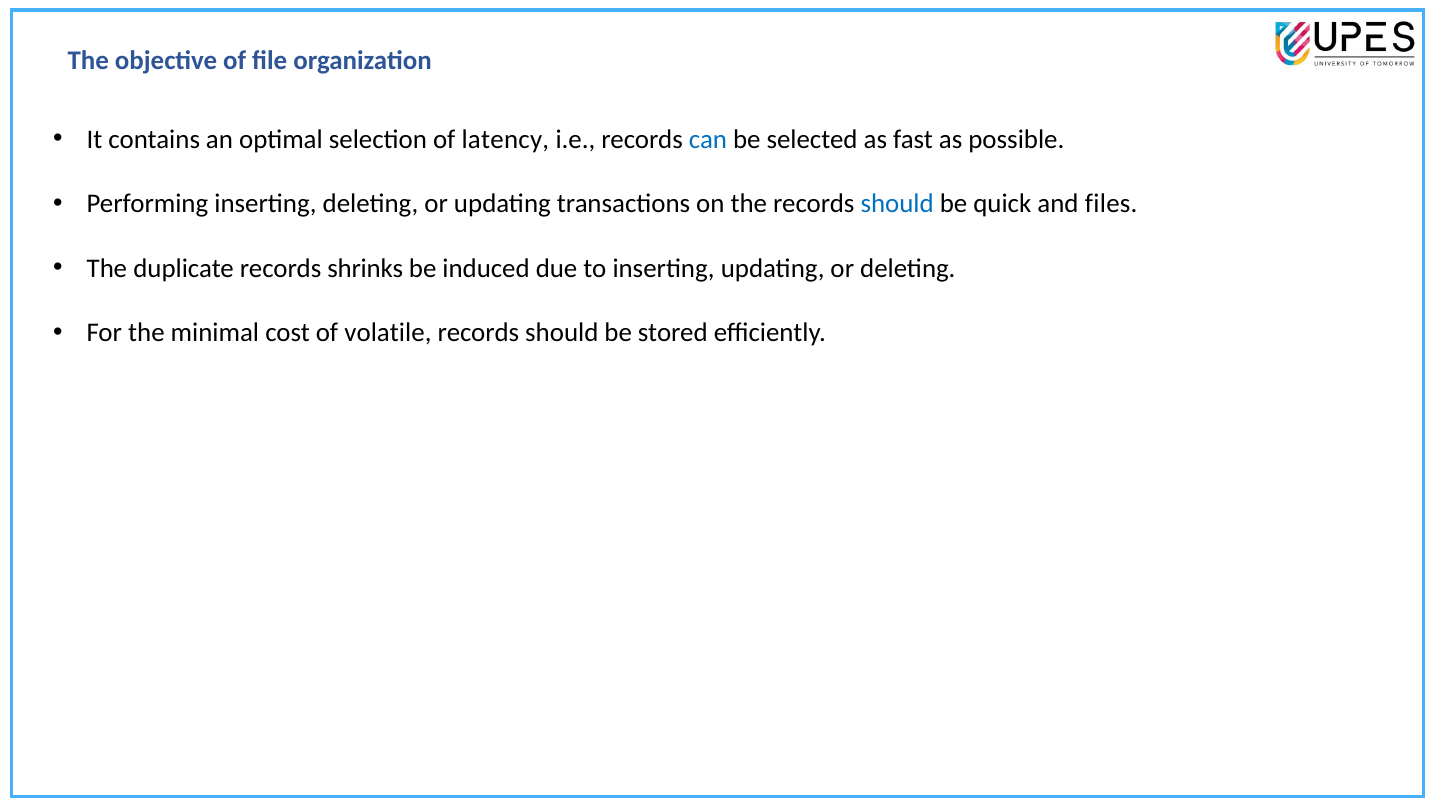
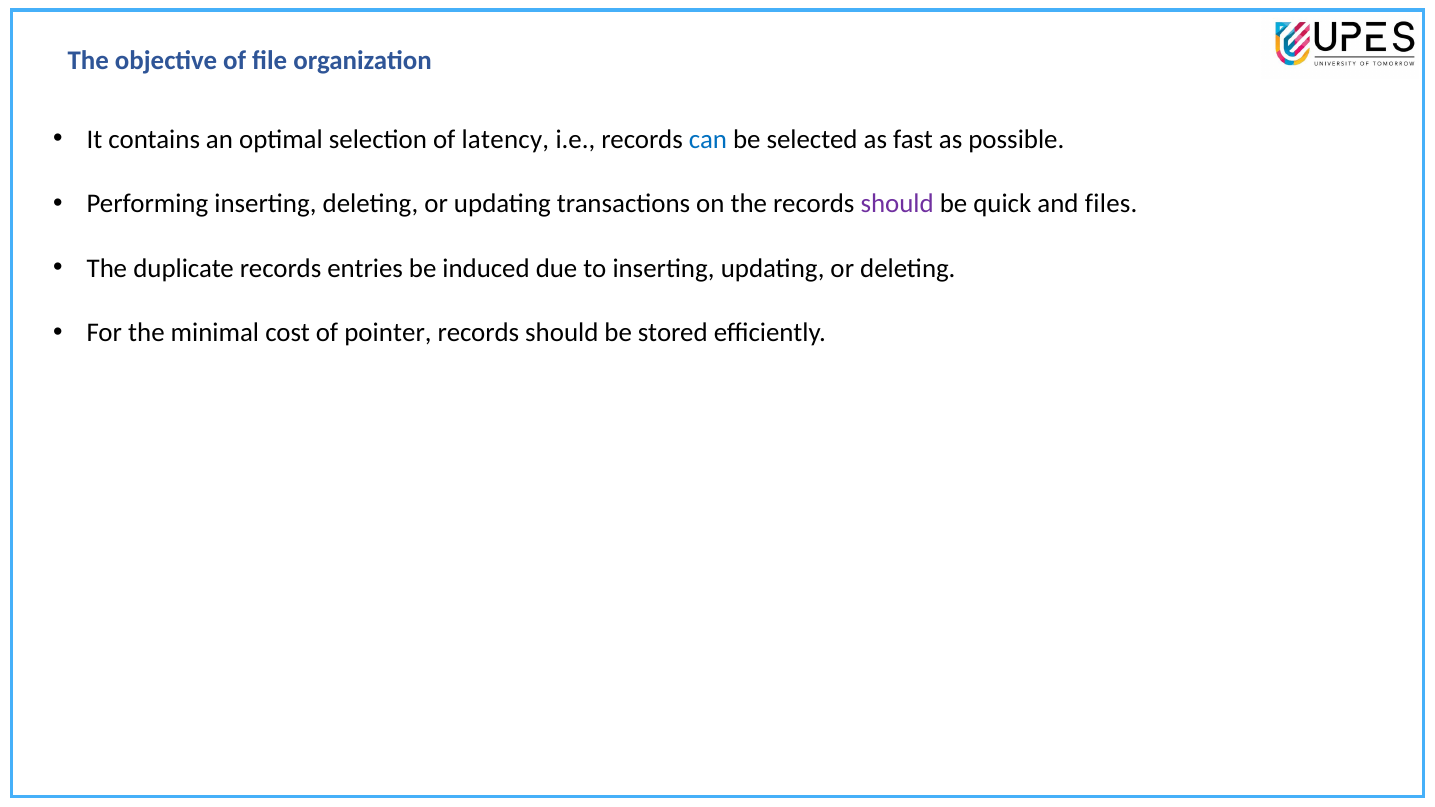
should at (897, 204) colour: blue -> purple
shrinks: shrinks -> entries
volatile: volatile -> pointer
